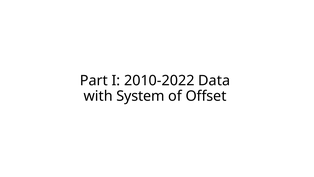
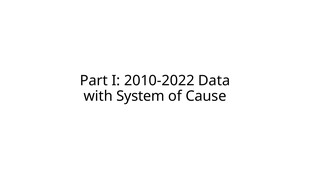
Offset: Offset -> Cause
